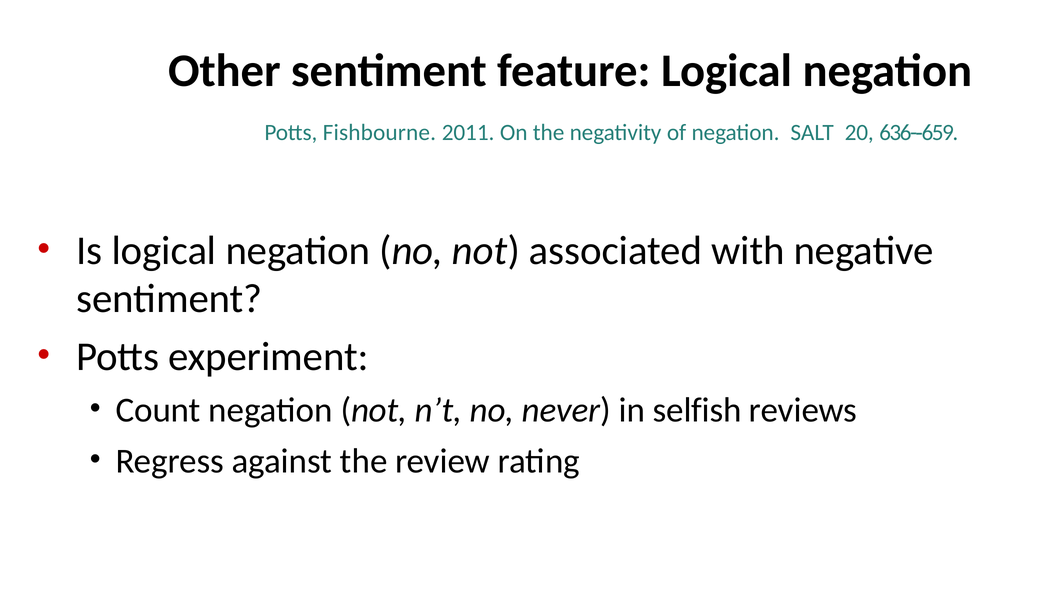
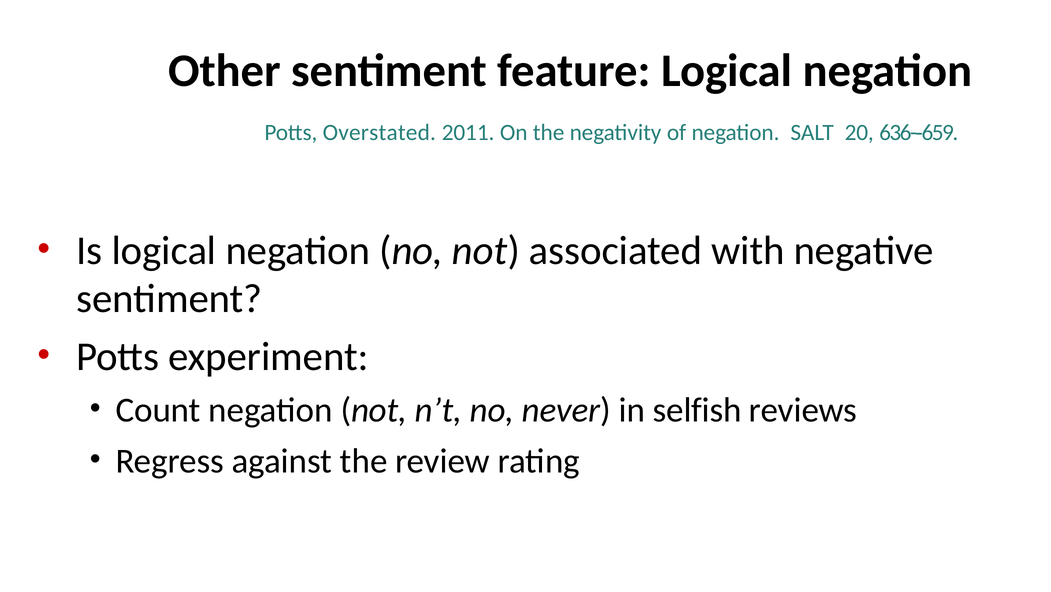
Fishbourne: Fishbourne -> Overstated
